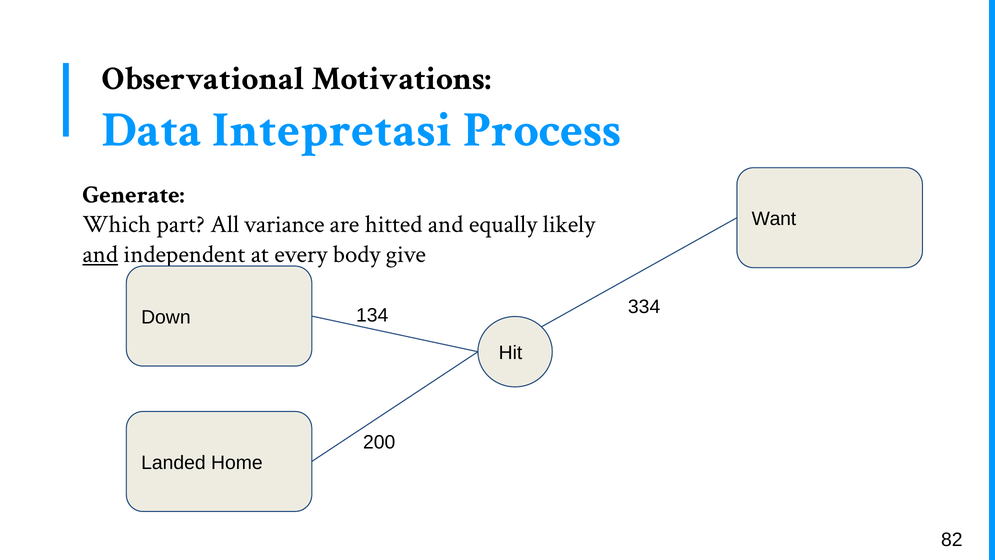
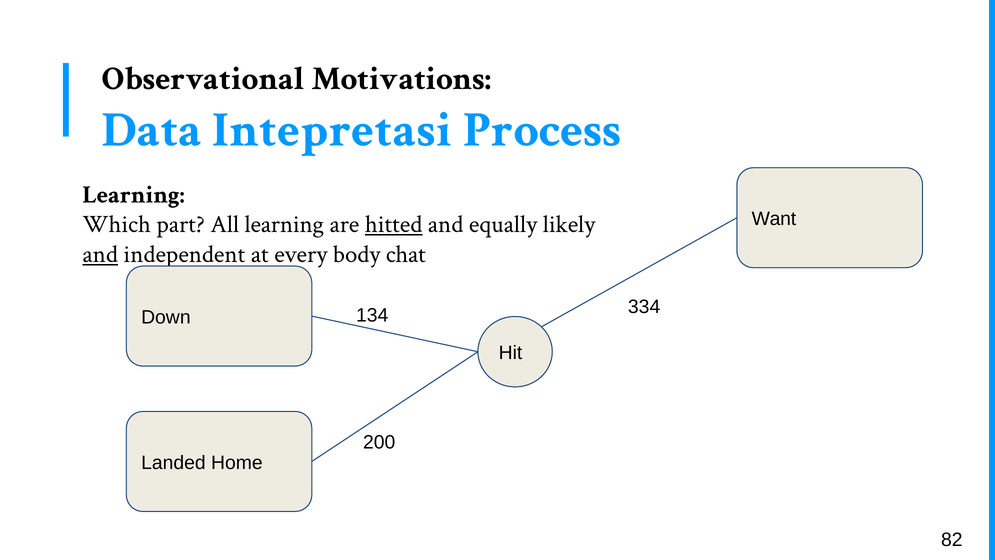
Generate at (134, 194): Generate -> Learning
All variance: variance -> learning
hitted underline: none -> present
give: give -> chat
